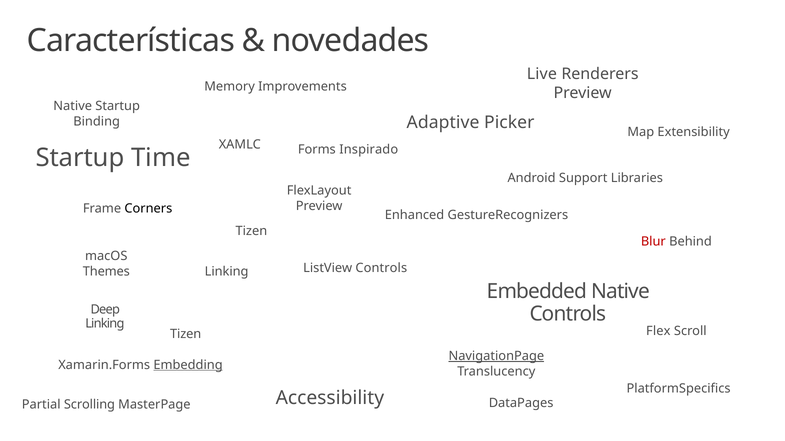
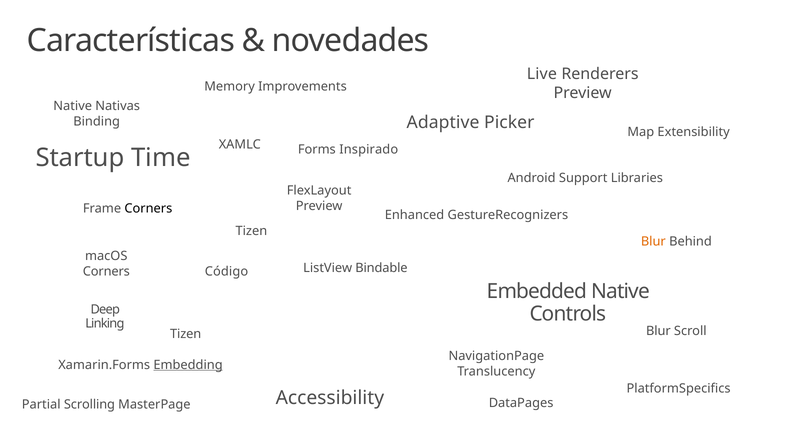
Native Startup: Startup -> Nativas
Blur at (653, 242) colour: red -> orange
ListView Controls: Controls -> Bindable
Themes at (106, 272): Themes -> Corners
Linking at (227, 272): Linking -> Código
Flex at (658, 331): Flex -> Blur
NavigationPage underline: present -> none
